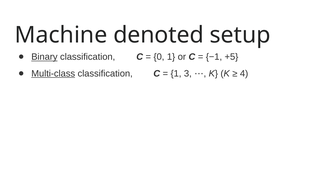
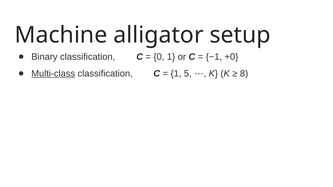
denoted: denoted -> alligator
Binary underline: present -> none
+5: +5 -> +0
3: 3 -> 5
4: 4 -> 8
